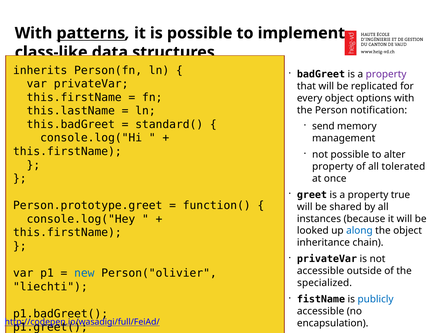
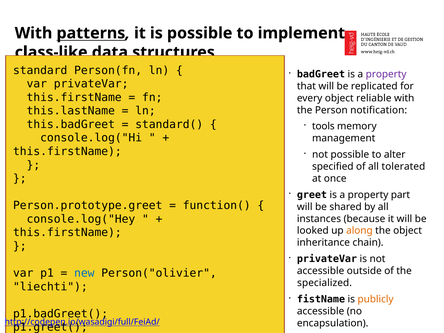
inherits: inherits -> standard
options: options -> reliable
send: send -> tools
property at (333, 167): property -> specified
true: true -> part
along colour: blue -> orange
publicly colour: blue -> orange
